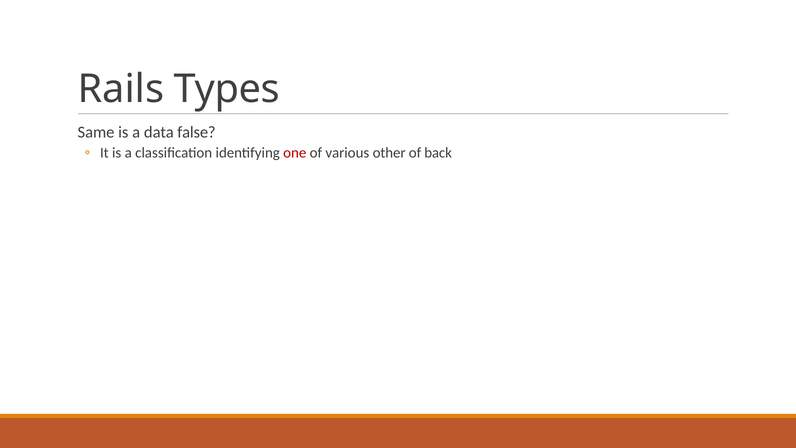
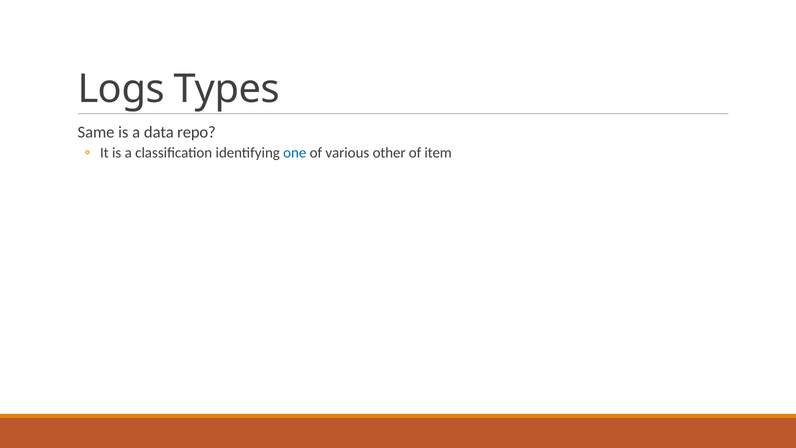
Rails: Rails -> Logs
false: false -> repo
one colour: red -> blue
back: back -> item
